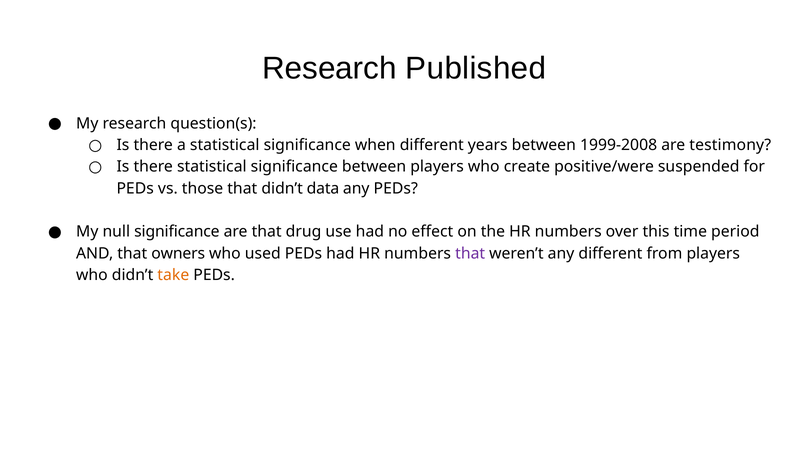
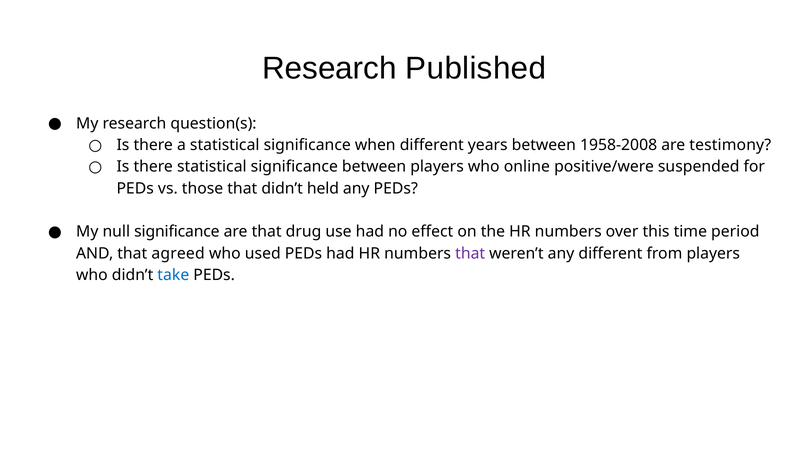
1999-2008: 1999-2008 -> 1958-2008
create: create -> online
data: data -> held
owners: owners -> agreed
take colour: orange -> blue
